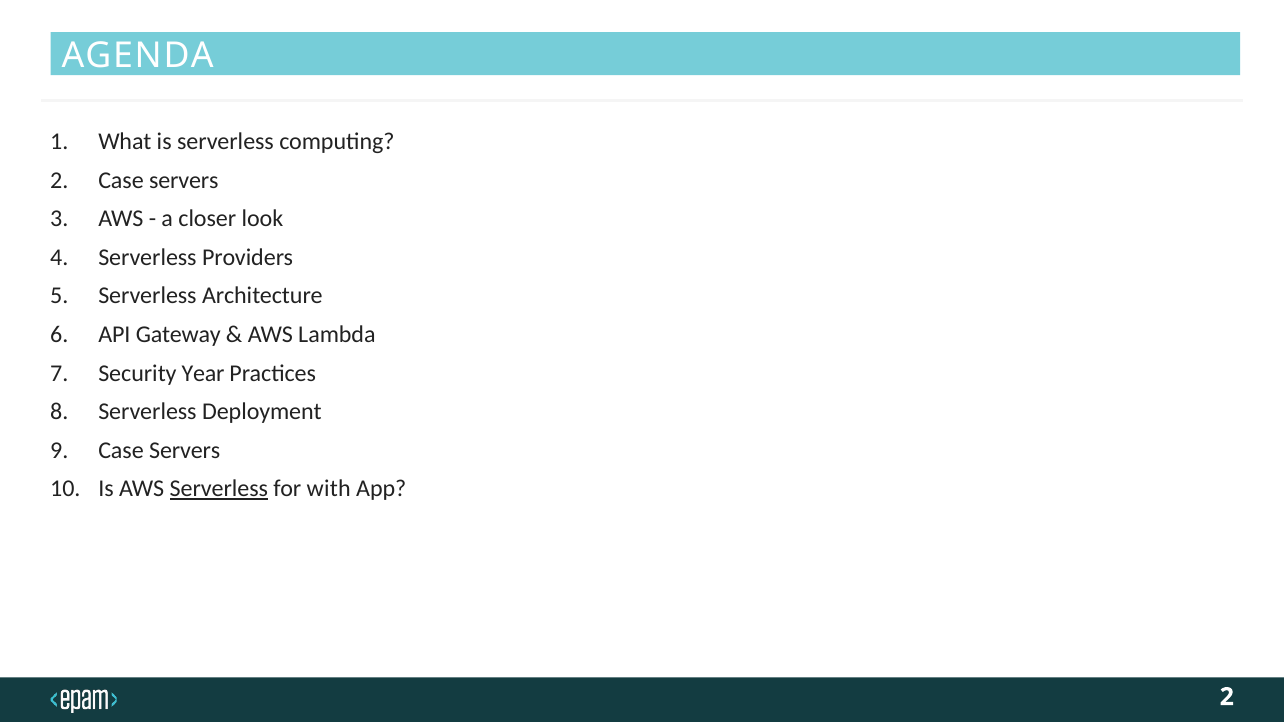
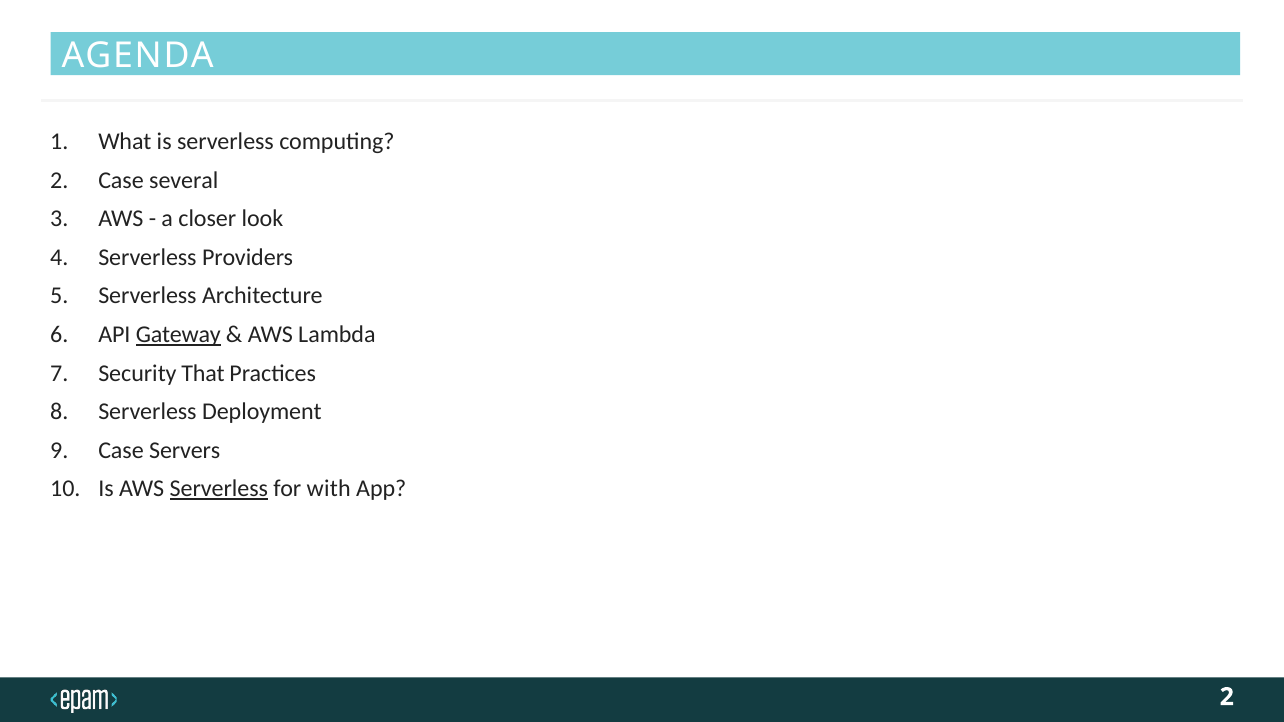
2 Case servers: servers -> several
Gateway underline: none -> present
Year: Year -> That
